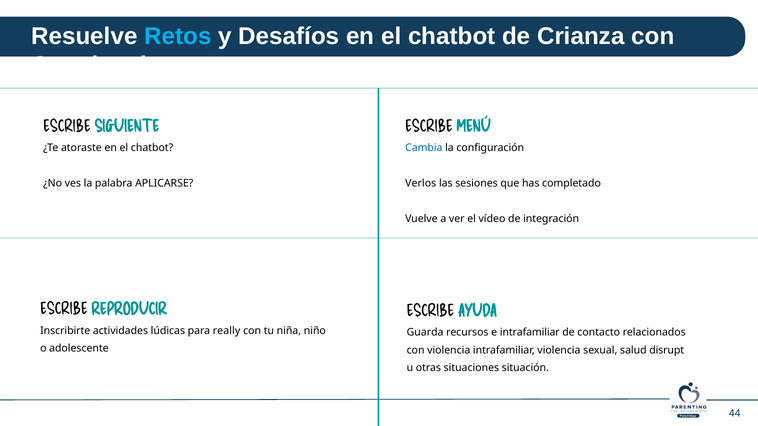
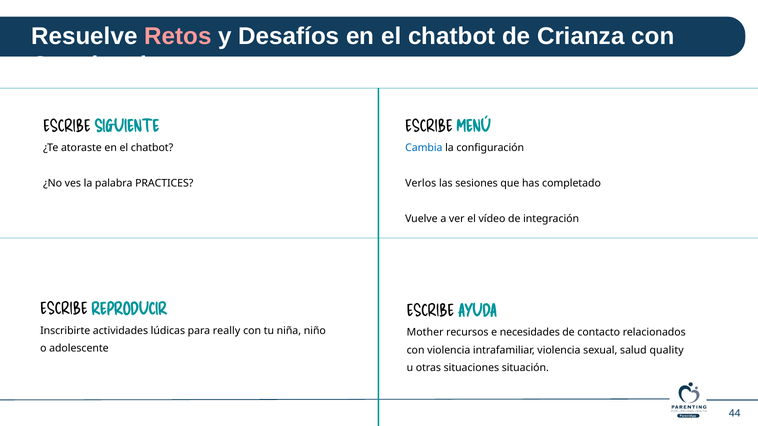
Retos colour: light blue -> pink
APLICARSE: APLICARSE -> PRACTICES
Guarda: Guarda -> Mother
e intrafamiliar: intrafamiliar -> necesidades
disrupt: disrupt -> quality
